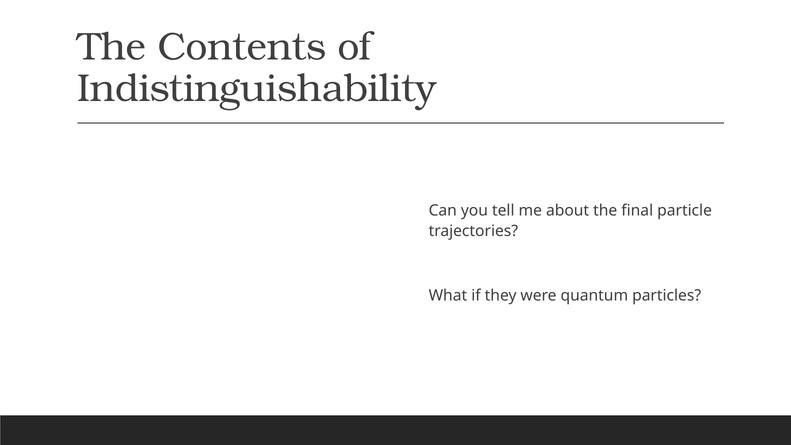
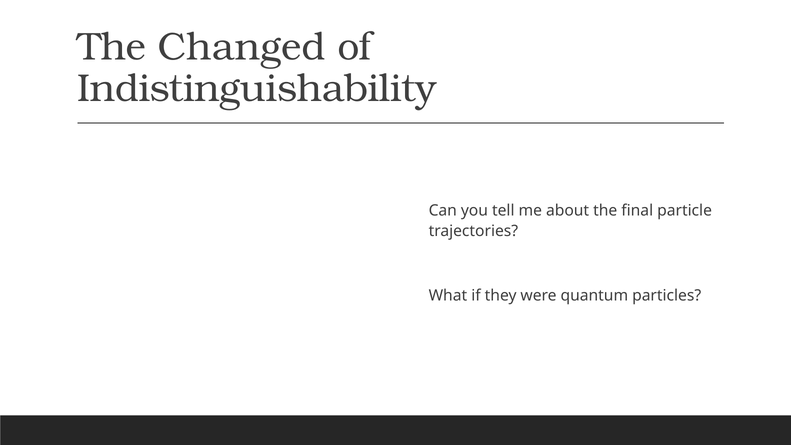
Contents: Contents -> Changed
